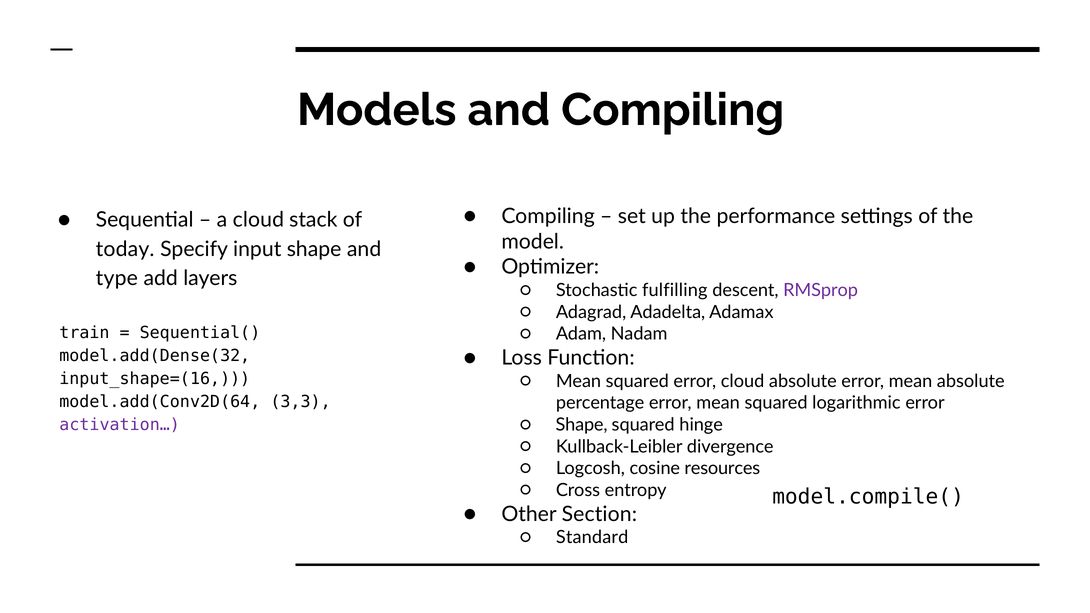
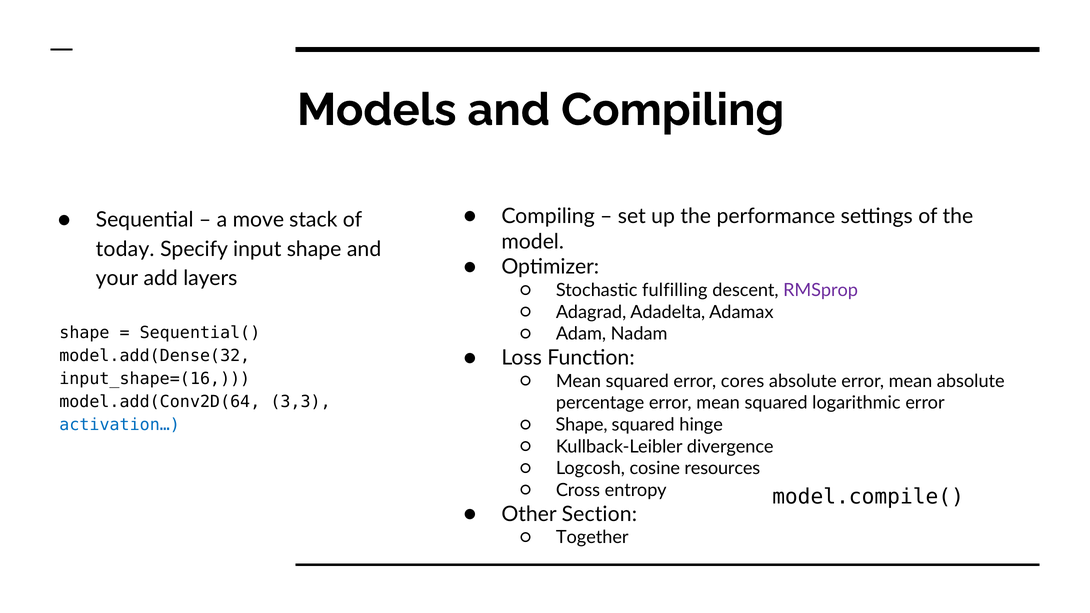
a cloud: cloud -> move
type: type -> your
train at (84, 333): train -> shape
error cloud: cloud -> cores
activation… colour: purple -> blue
Standard: Standard -> Together
